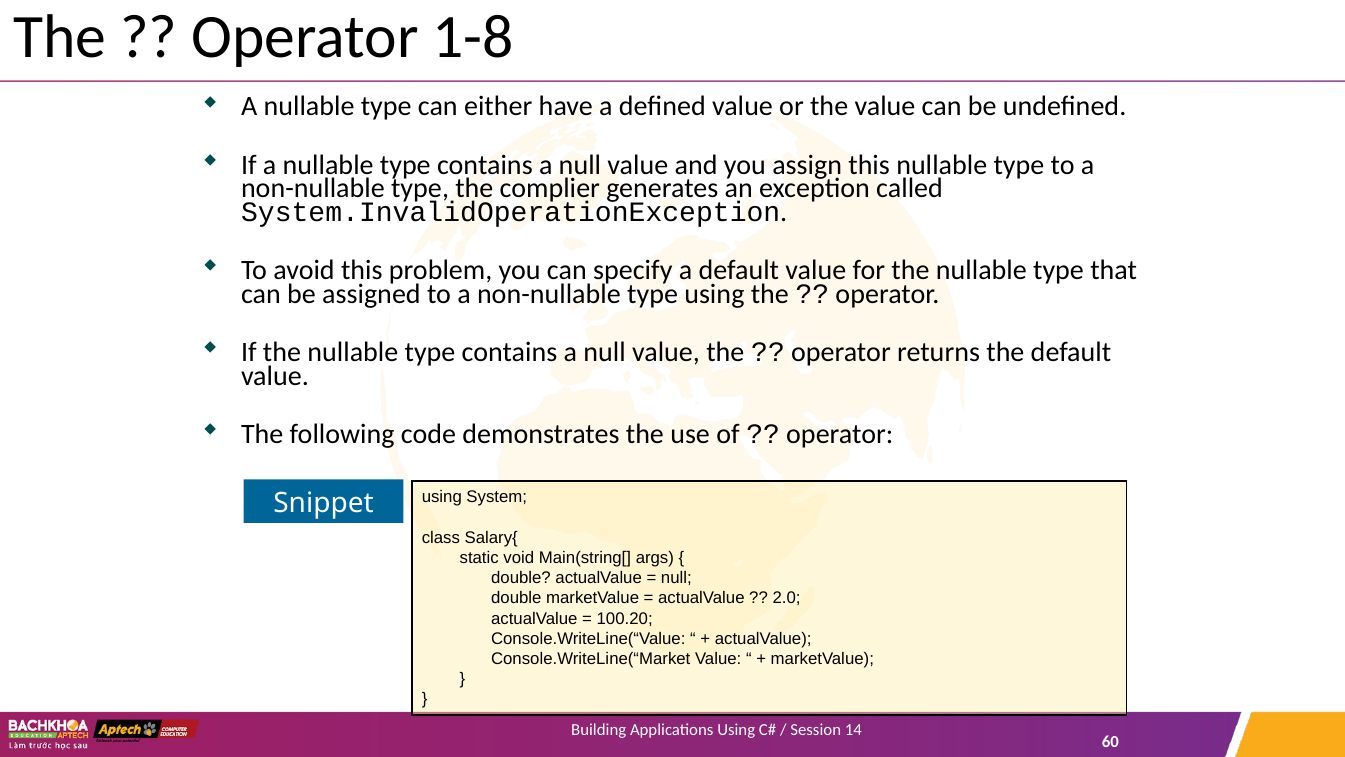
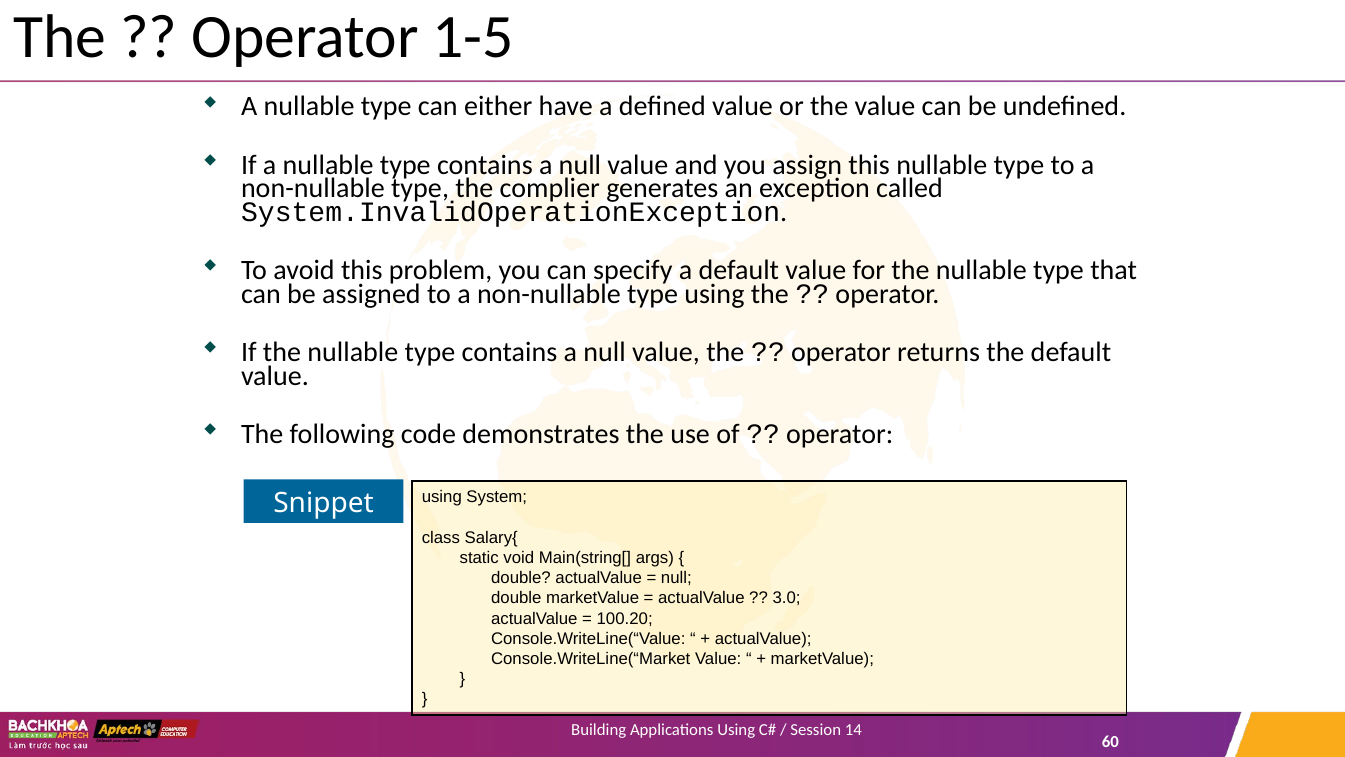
1-8: 1-8 -> 1-5
2.0: 2.0 -> 3.0
